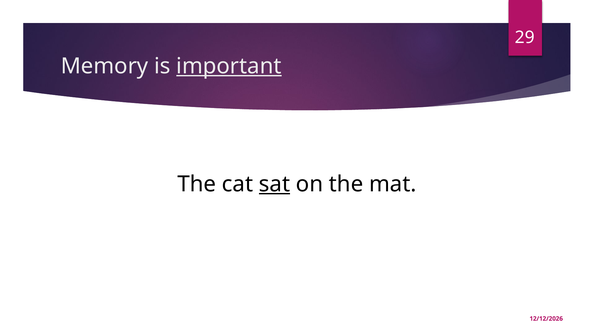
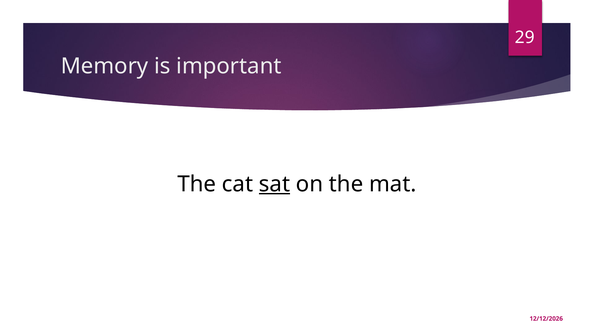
important underline: present -> none
